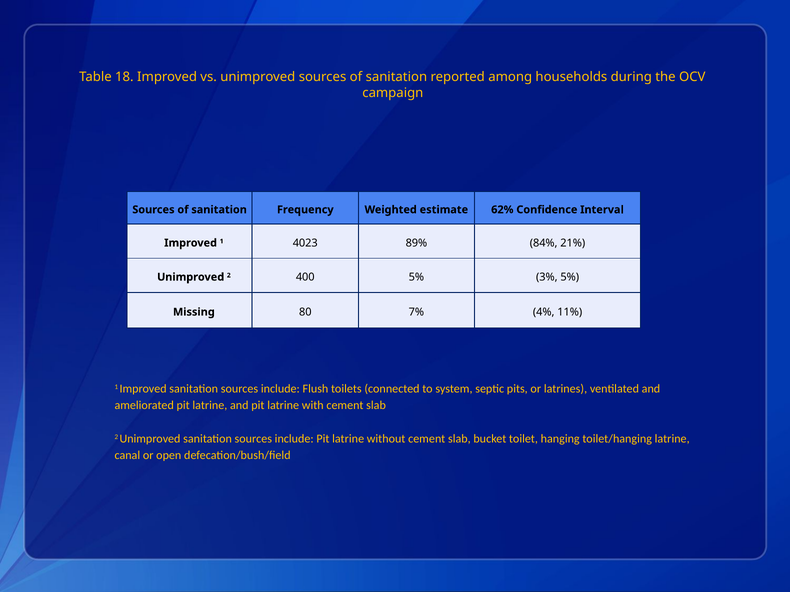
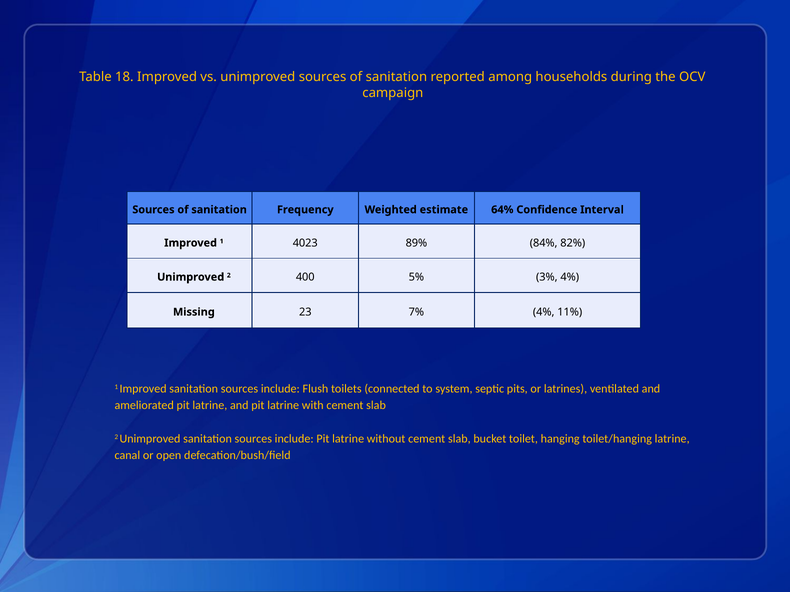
62%: 62% -> 64%
21%: 21% -> 82%
3% 5%: 5% -> 4%
80: 80 -> 23
